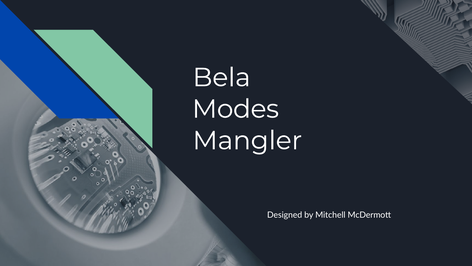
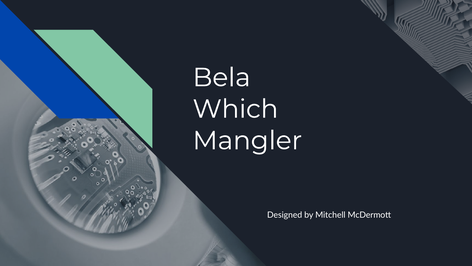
Modes: Modes -> Which
